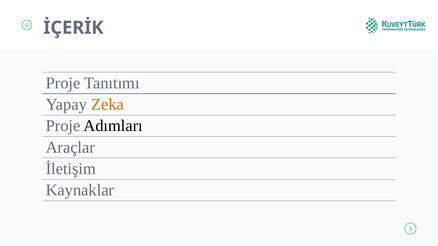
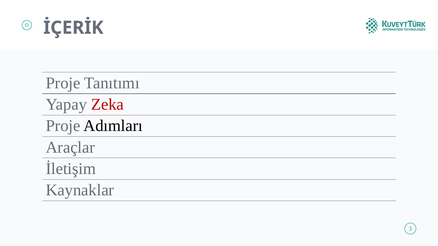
Zeka colour: orange -> red
